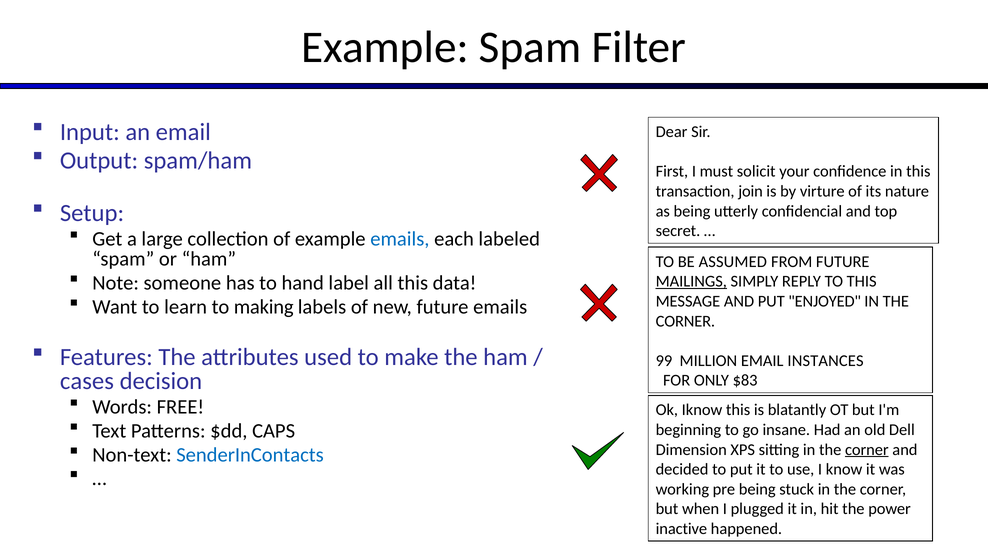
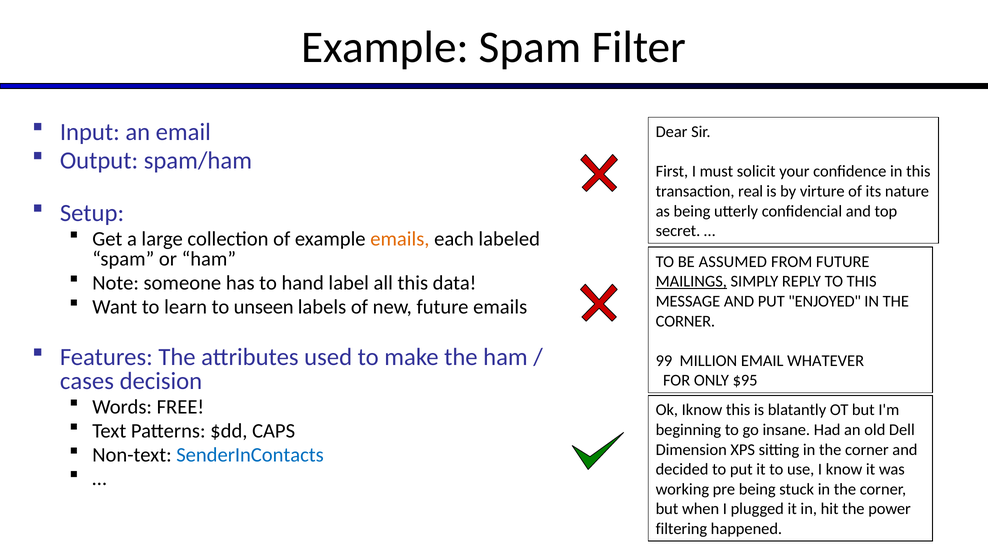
join: join -> real
emails at (400, 239) colour: blue -> orange
making: making -> unseen
INSTANCES: INSTANCES -> WHATEVER
$83: $83 -> $95
corner at (867, 449) underline: present -> none
inactive: inactive -> filtering
